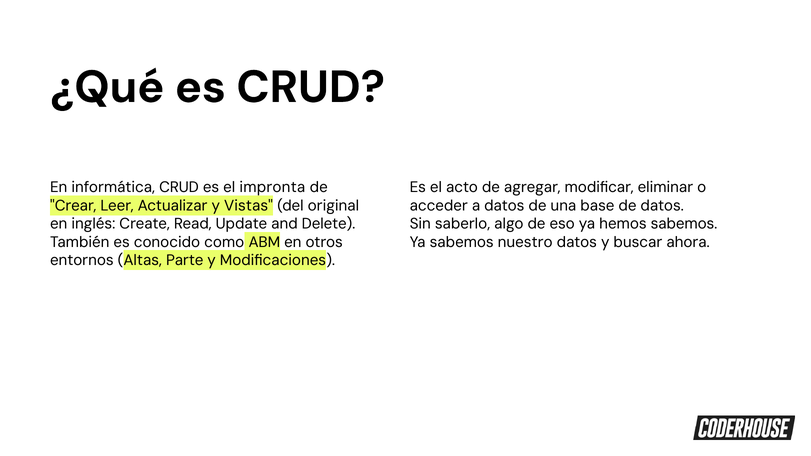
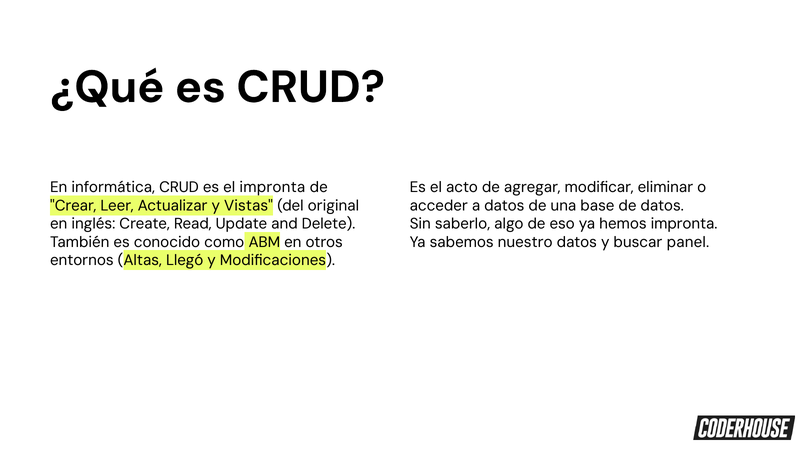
hemos sabemos: sabemos -> impronta
ahora: ahora -> panel
Parte: Parte -> Llegó
